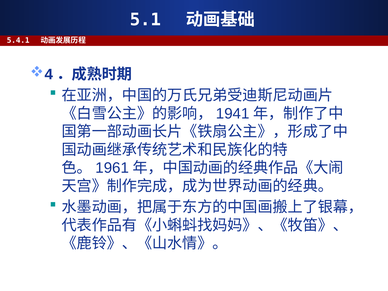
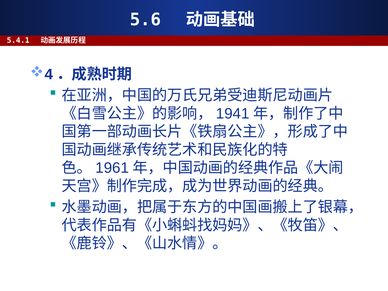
5.1: 5.1 -> 5.6
